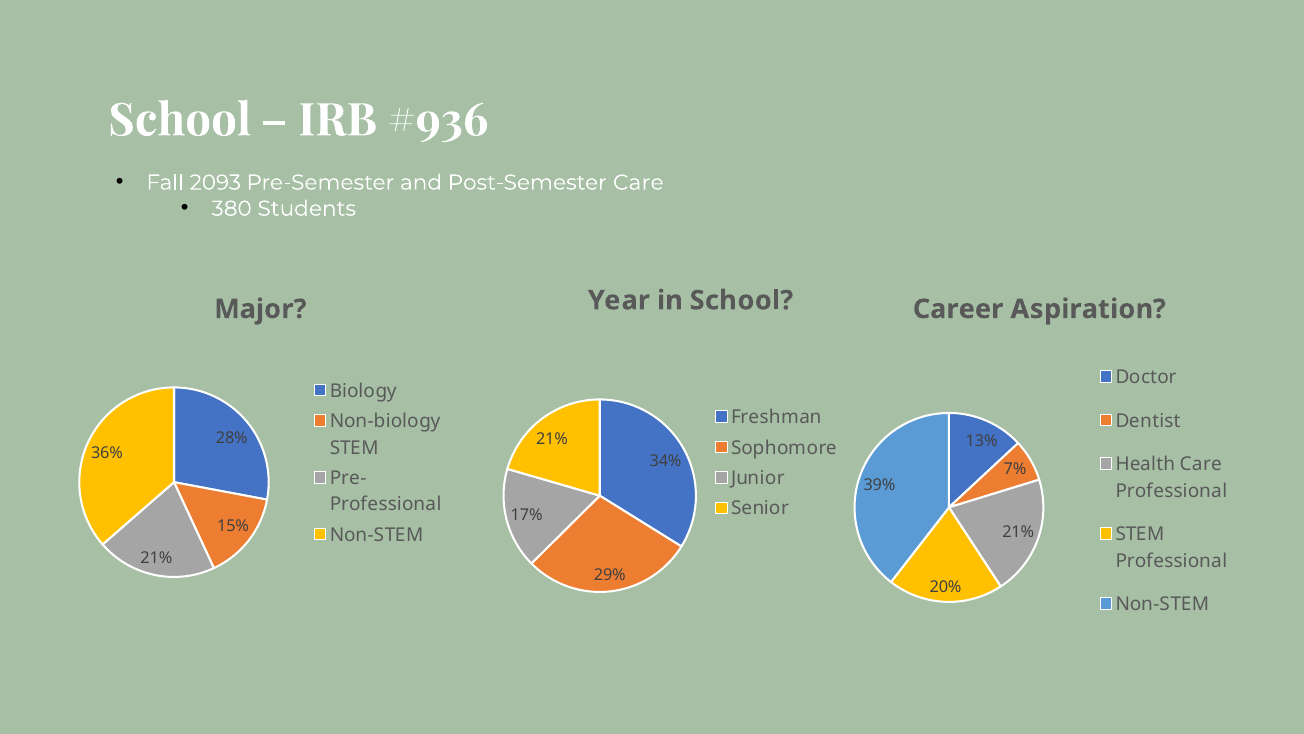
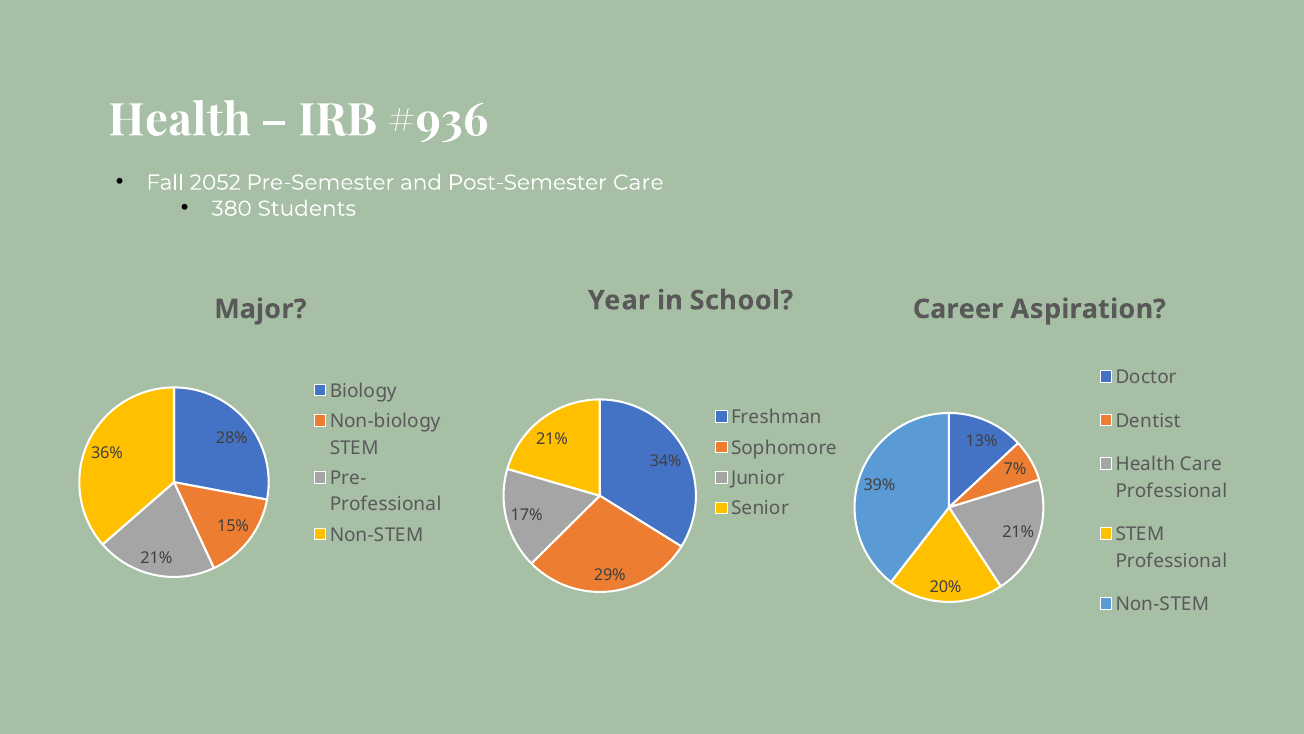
School at (180, 120): School -> Health
2093: 2093 -> 2052
